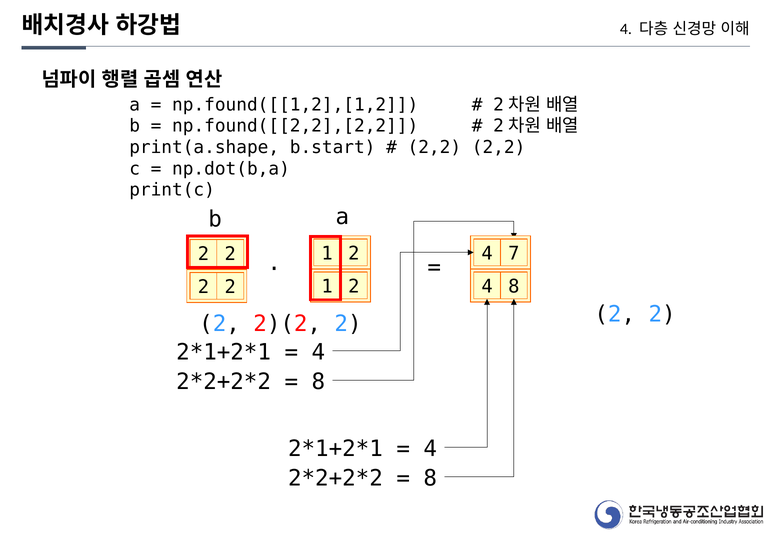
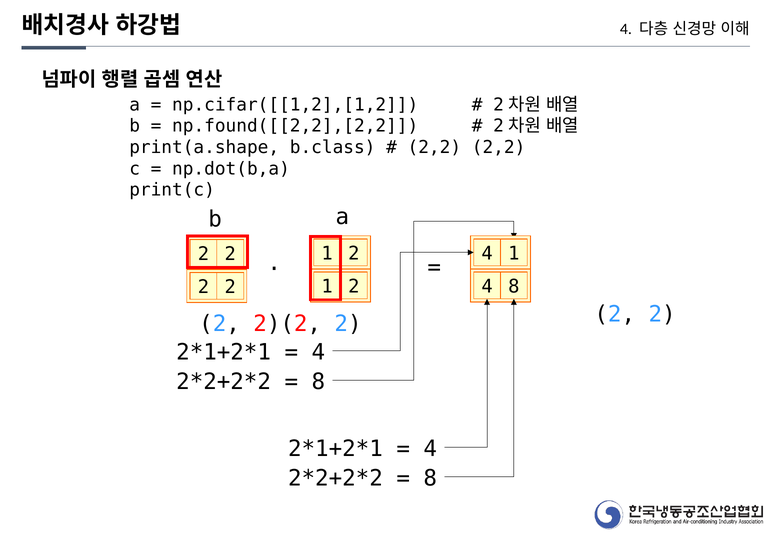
np.found([[1,2],[1,2: np.found([[1,2],[1,2 -> np.cifar([[1,2],[1,2
b.start: b.start -> b.class
4 7: 7 -> 1
